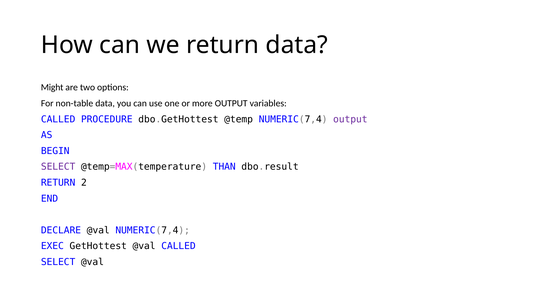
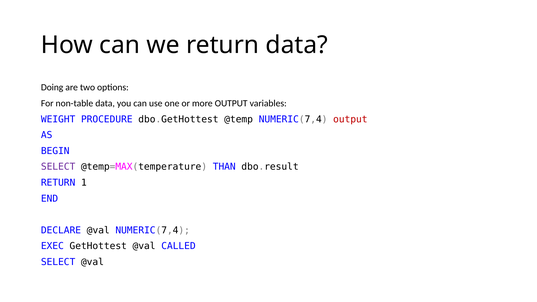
Might: Might -> Doing
CALLED at (58, 119): CALLED -> WEIGHT
output at (350, 119) colour: purple -> red
2: 2 -> 1
